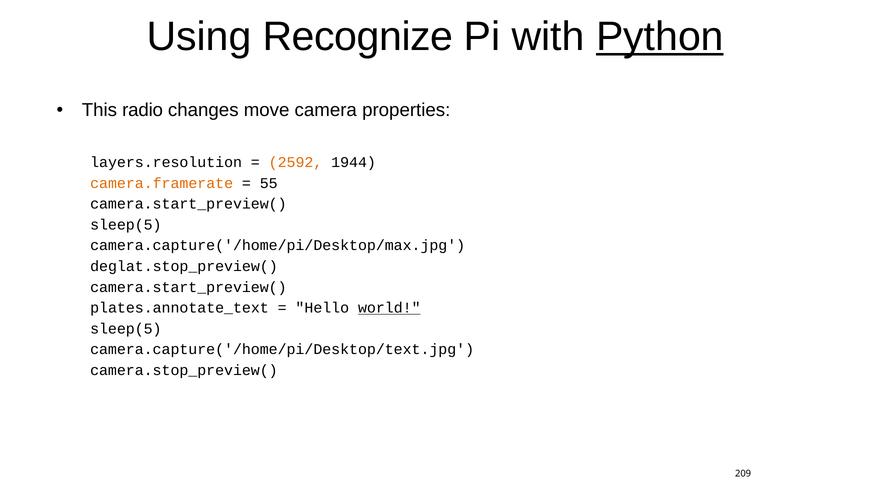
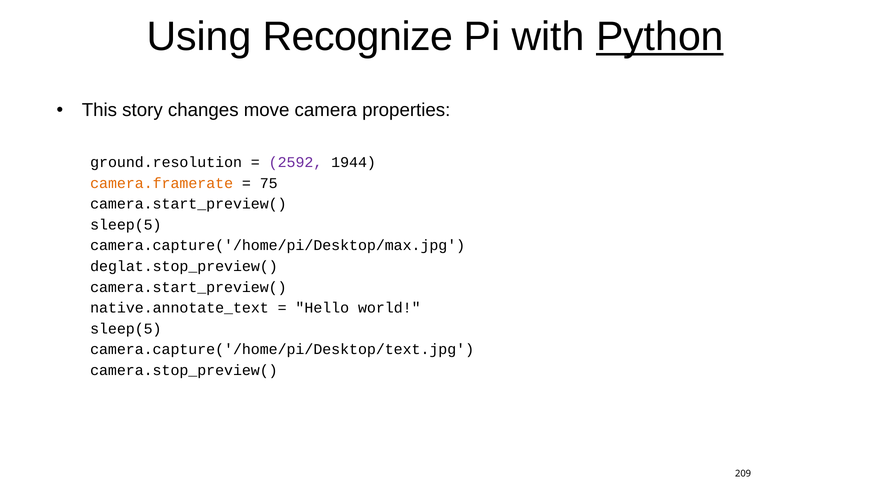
radio: radio -> story
layers.resolution: layers.resolution -> ground.resolution
2592 colour: orange -> purple
55: 55 -> 75
plates.annotate_text: plates.annotate_text -> native.annotate_text
world underline: present -> none
